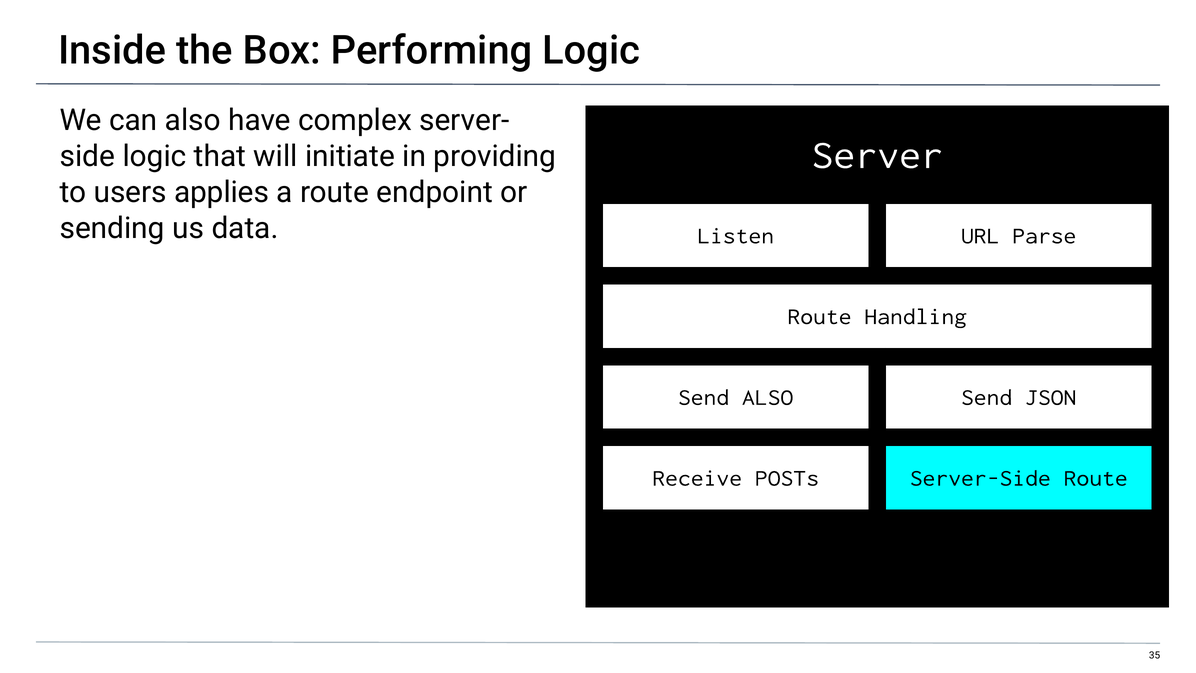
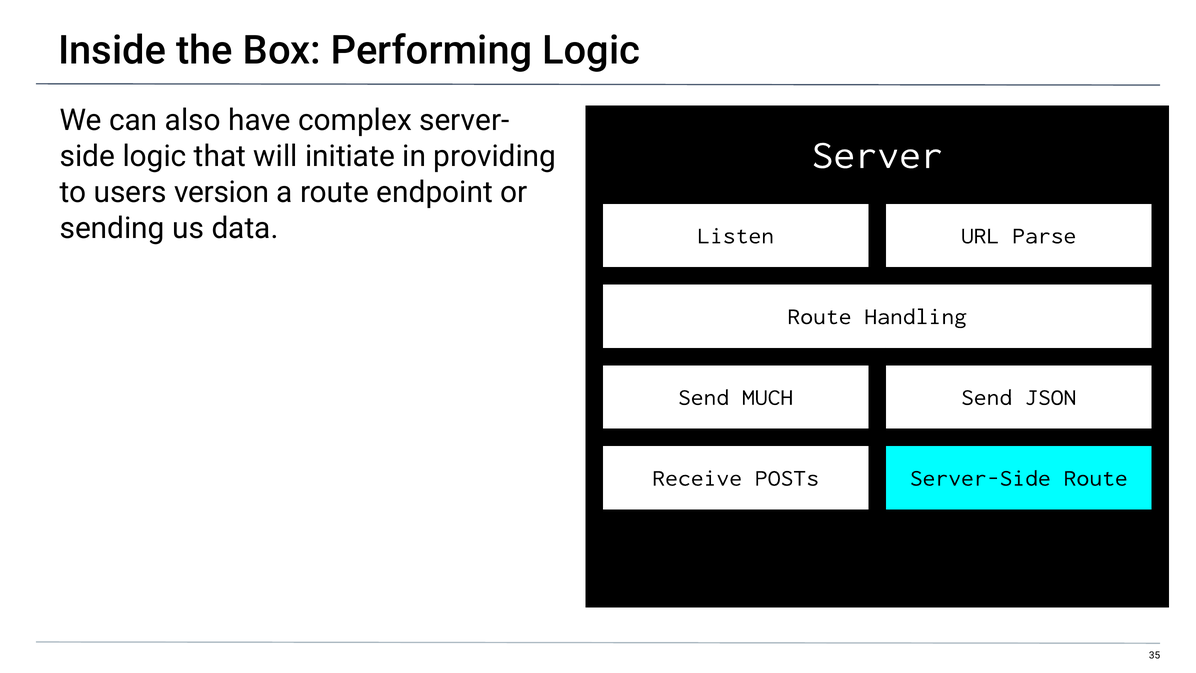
applies: applies -> version
Send ALSO: ALSO -> MUCH
